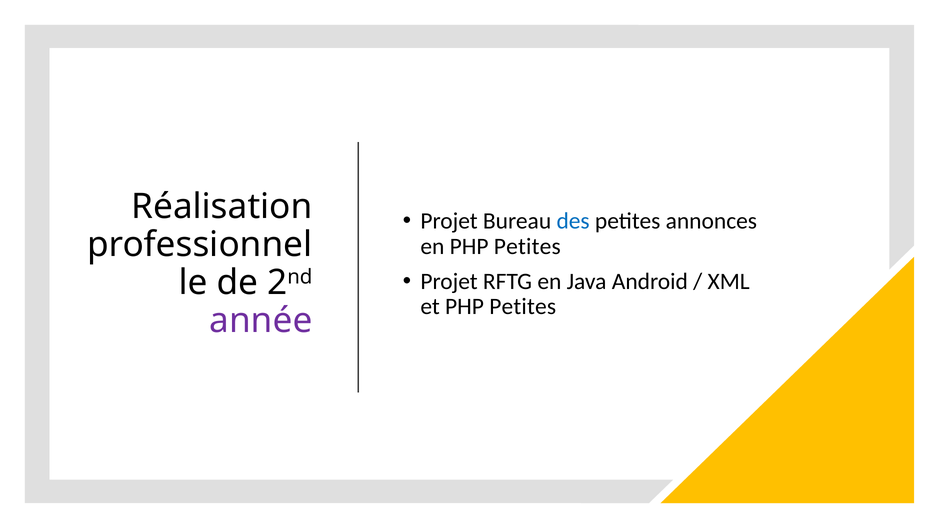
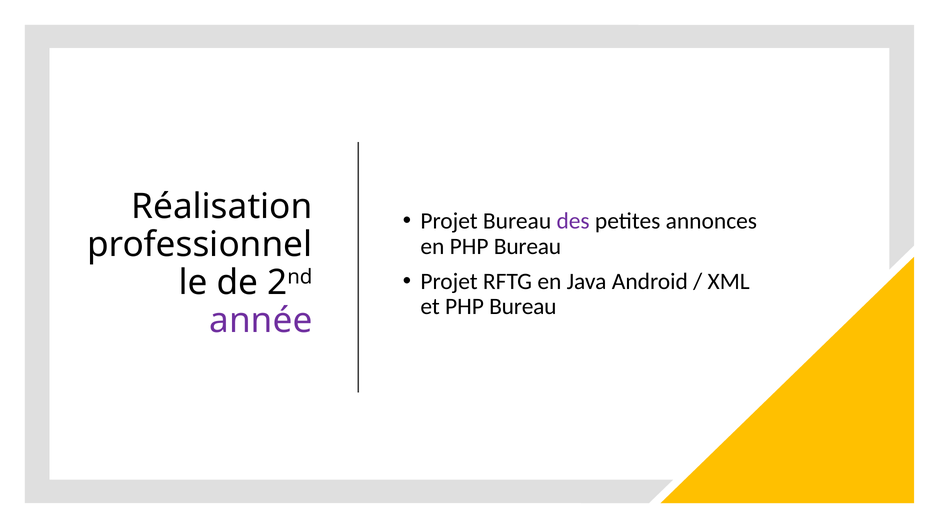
des colour: blue -> purple
en PHP Petites: Petites -> Bureau
et PHP Petites: Petites -> Bureau
